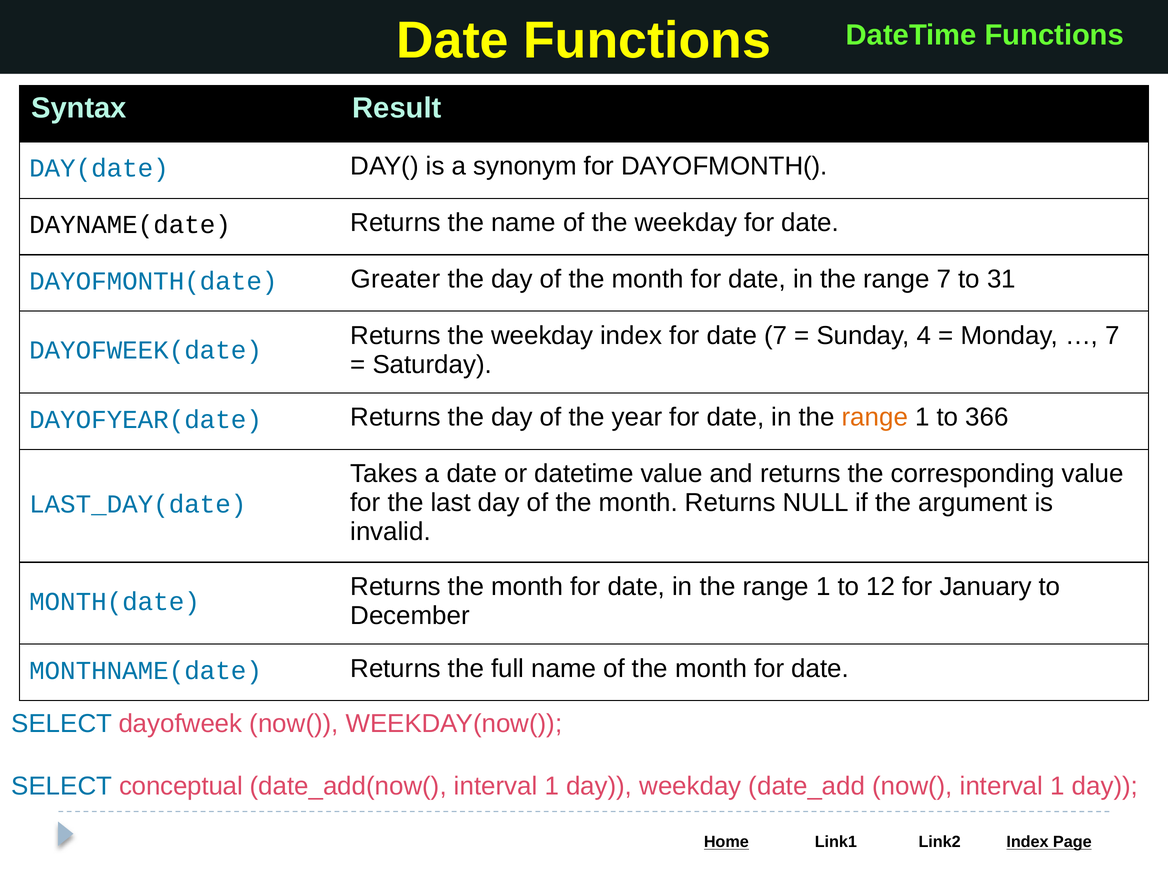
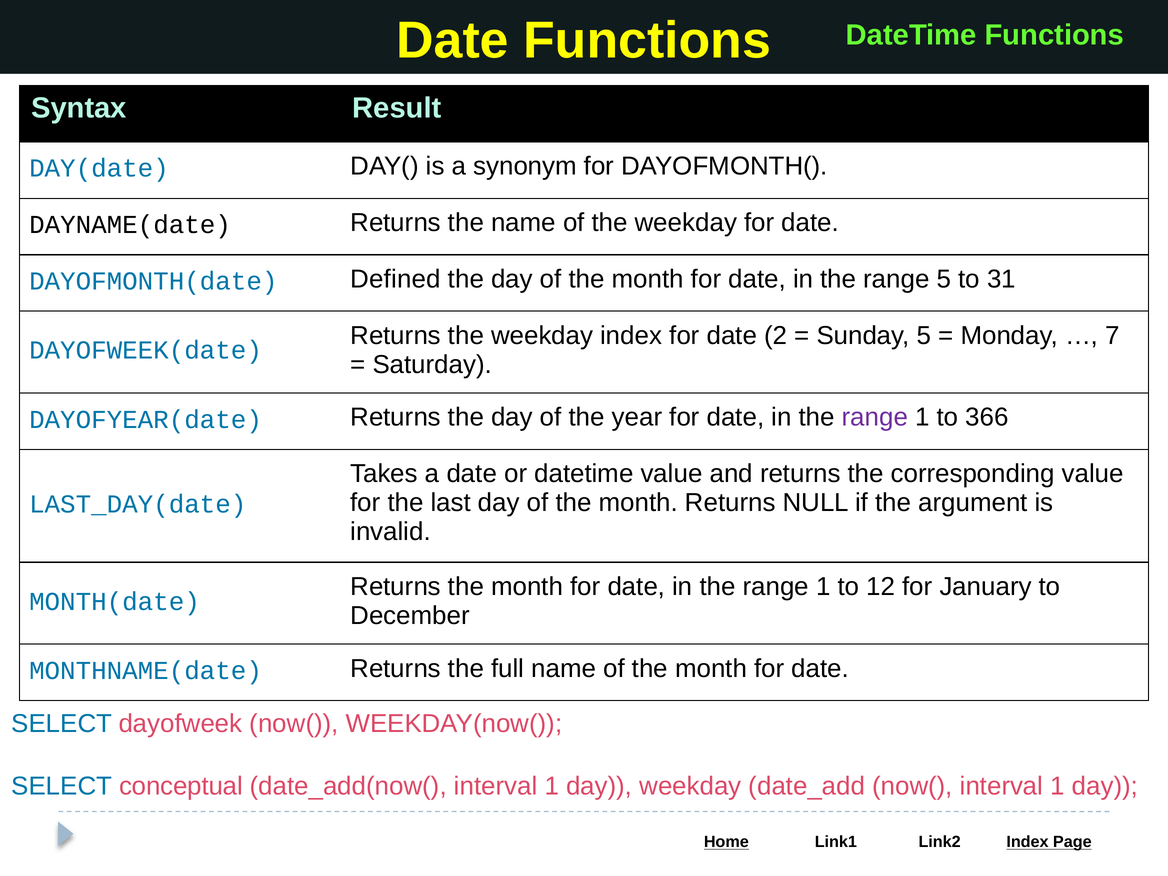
Greater: Greater -> Defined
range 7: 7 -> 5
date 7: 7 -> 2
Sunday 4: 4 -> 5
range at (875, 417) colour: orange -> purple
